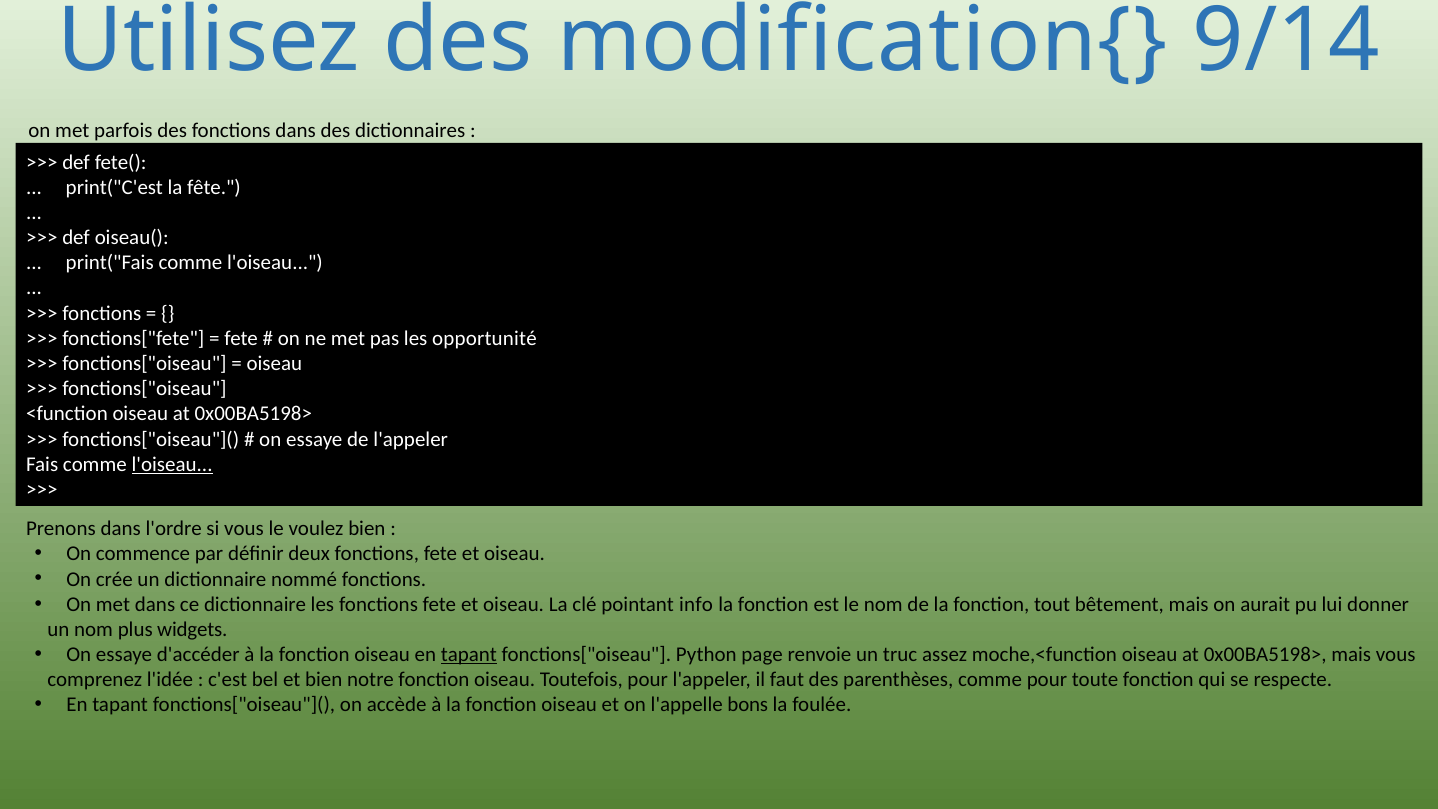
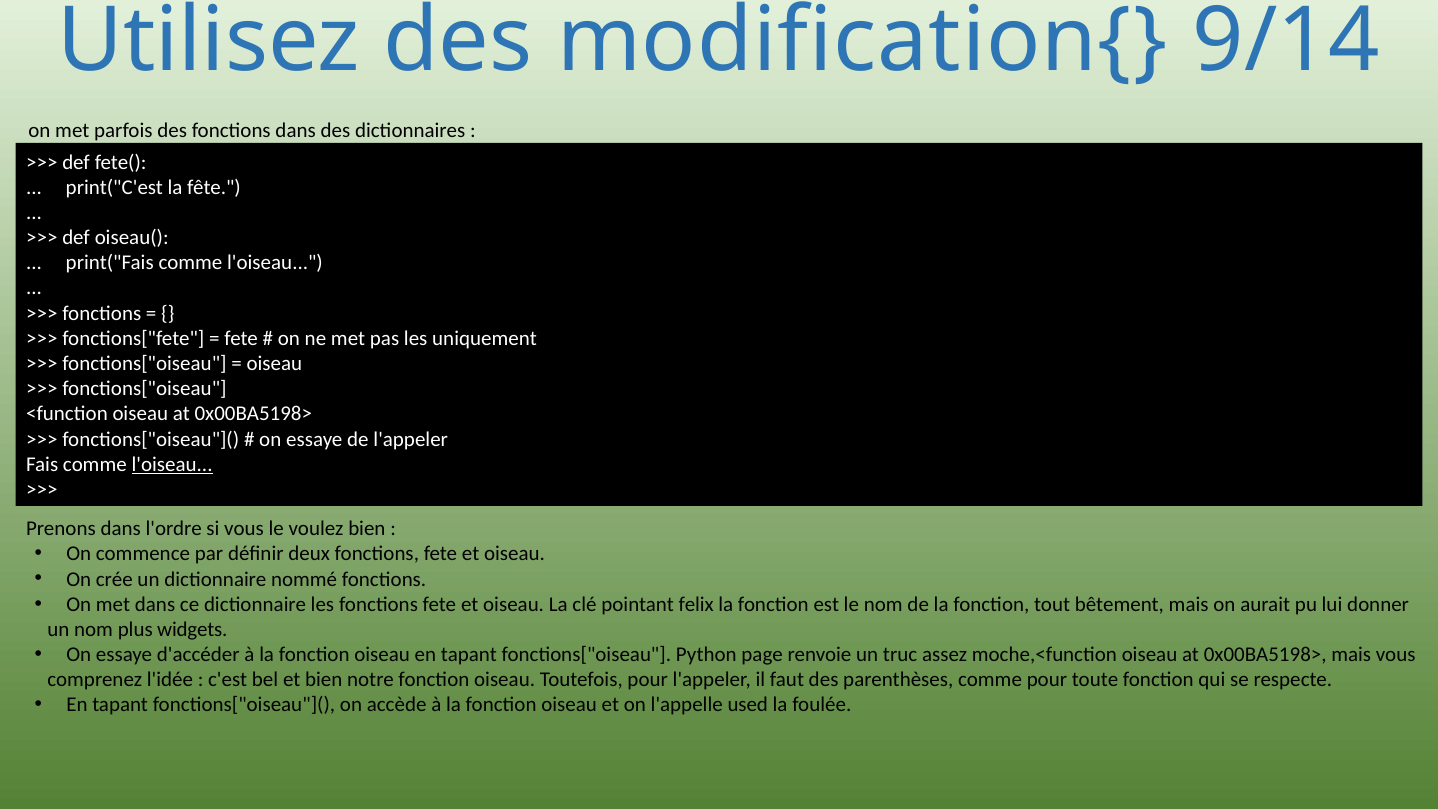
opportunité: opportunité -> uniquement
info: info -> felix
tapant at (469, 655) underline: present -> none
bons: bons -> used
